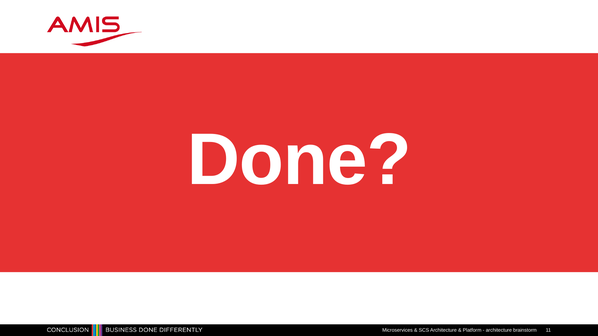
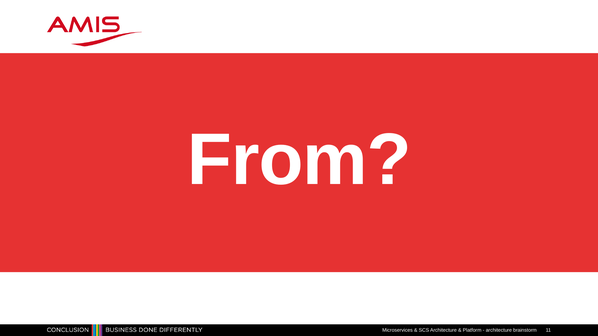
Done: Done -> From
